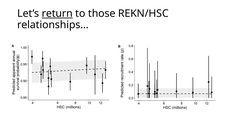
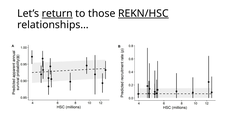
REKN/HSC underline: none -> present
